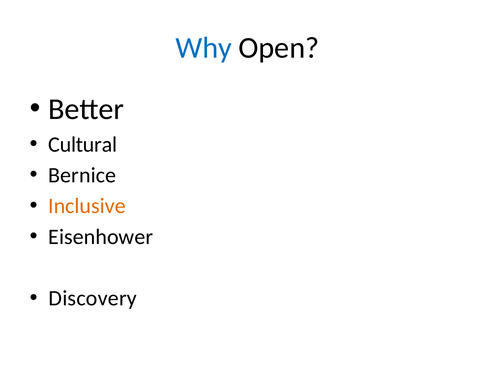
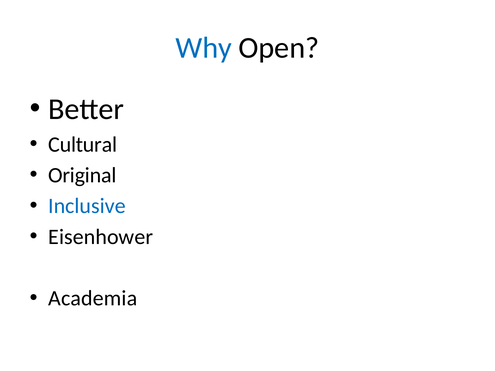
Bernice: Bernice -> Original
Inclusive colour: orange -> blue
Discovery: Discovery -> Academia
